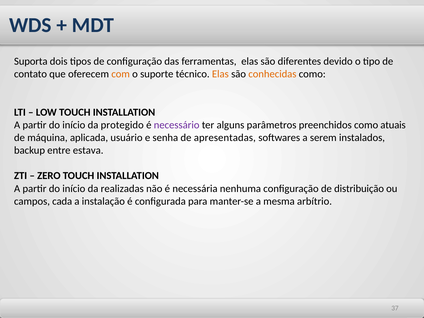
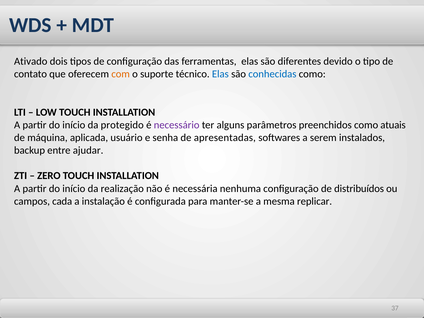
Suporta: Suporta -> Ativado
Elas at (220, 74) colour: orange -> blue
conhecidas colour: orange -> blue
estava: estava -> ajudar
realizadas: realizadas -> realização
distribuição: distribuição -> distribuídos
arbítrio: arbítrio -> replicar
